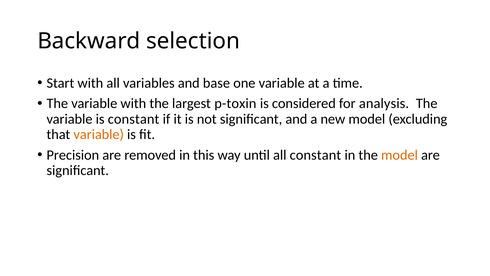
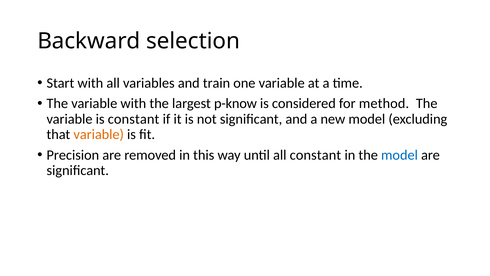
base: base -> train
p-toxin: p-toxin -> p-know
analysis: analysis -> method
model at (399, 155) colour: orange -> blue
